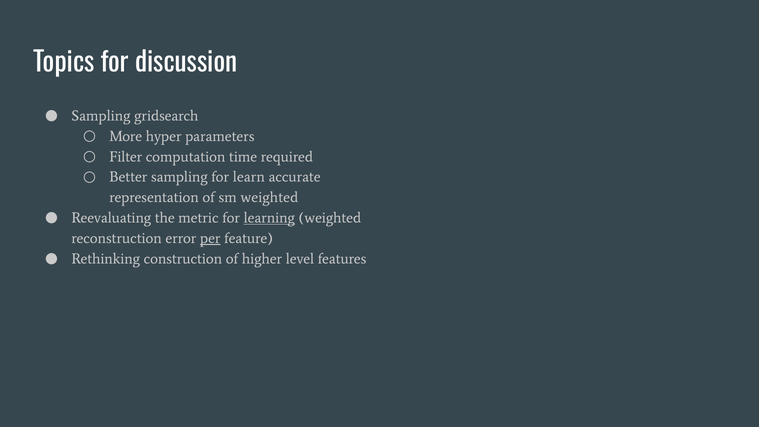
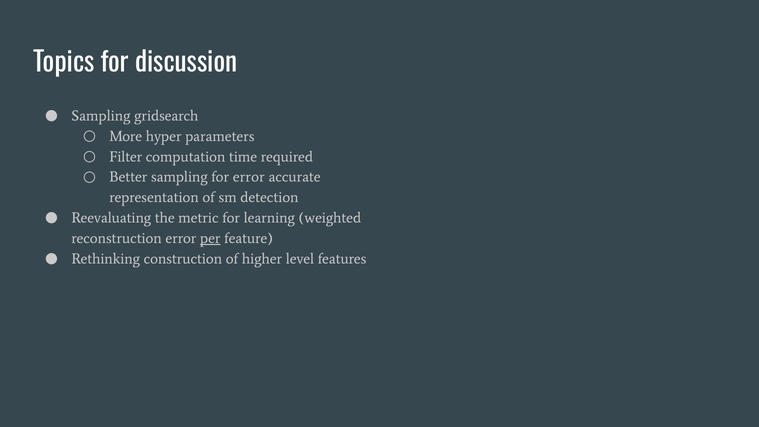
for learn: learn -> error
sm weighted: weighted -> detection
learning underline: present -> none
